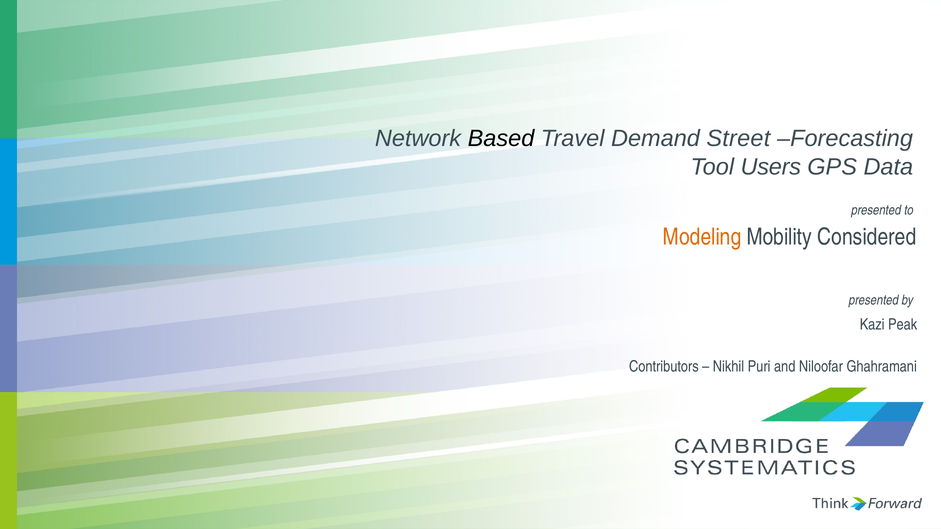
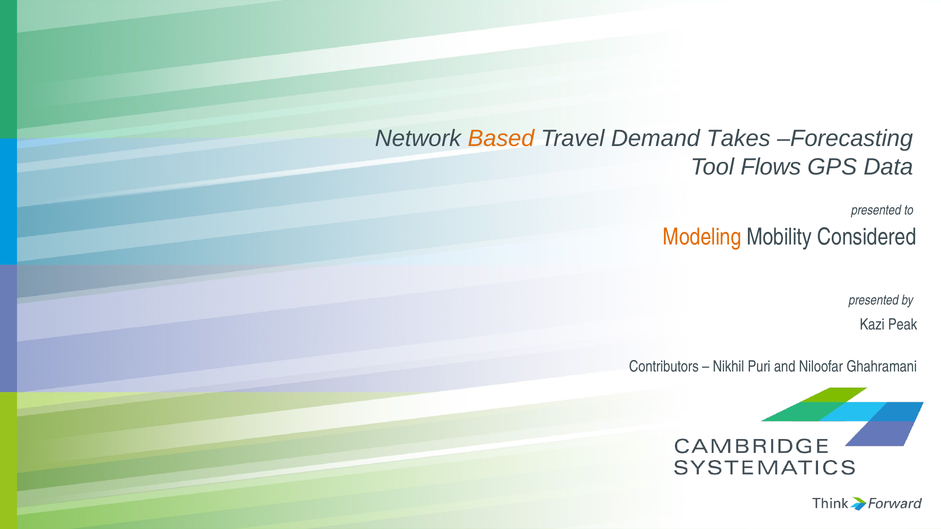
Based colour: black -> orange
Street: Street -> Takes
Users: Users -> Flows
